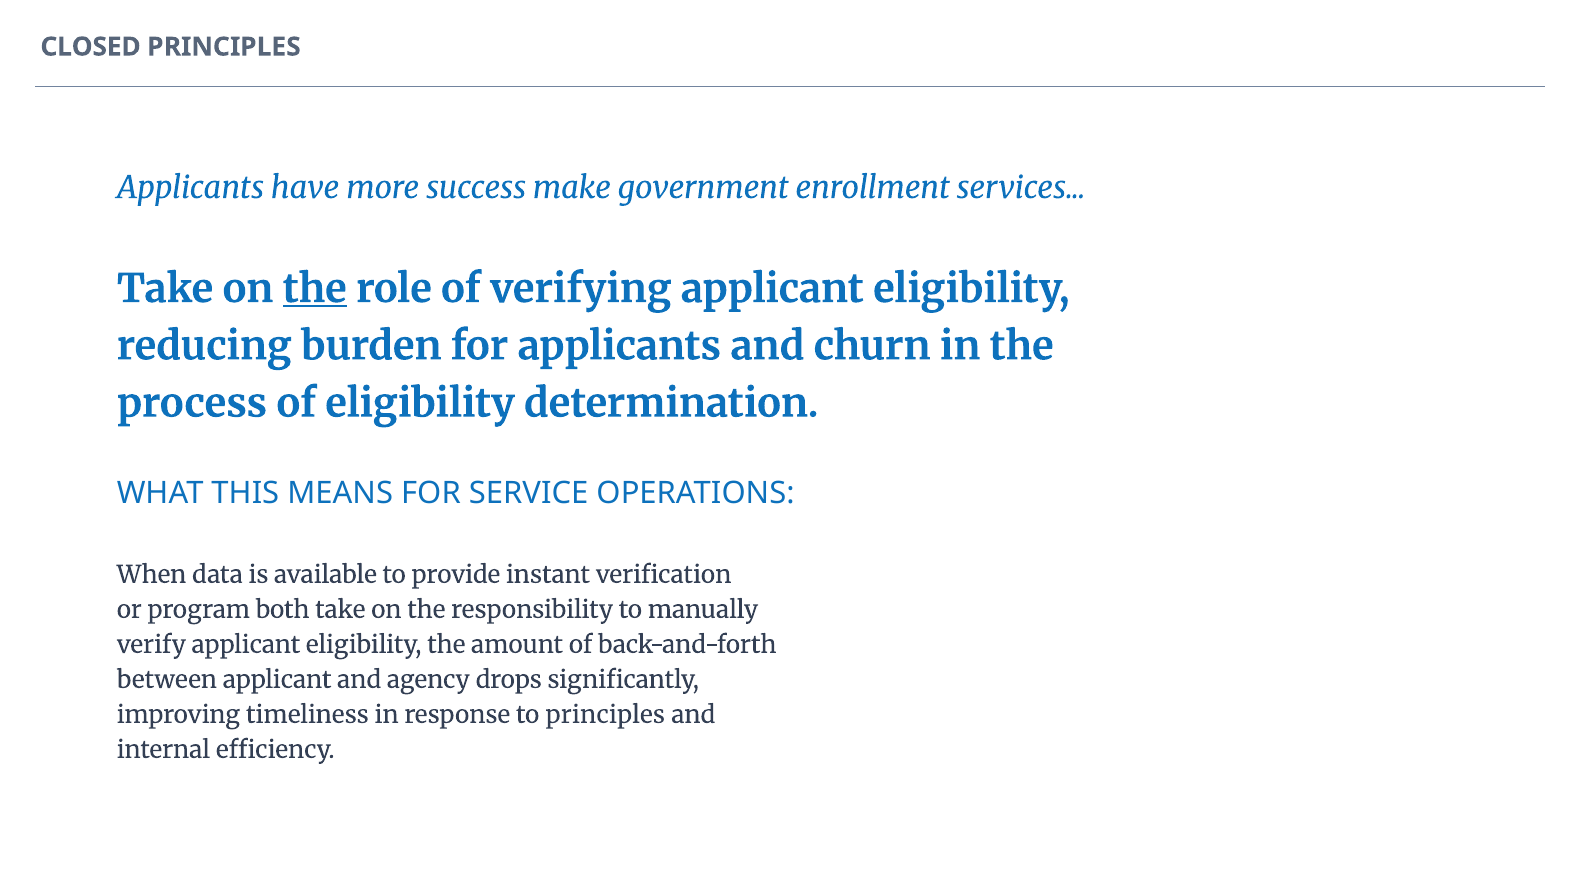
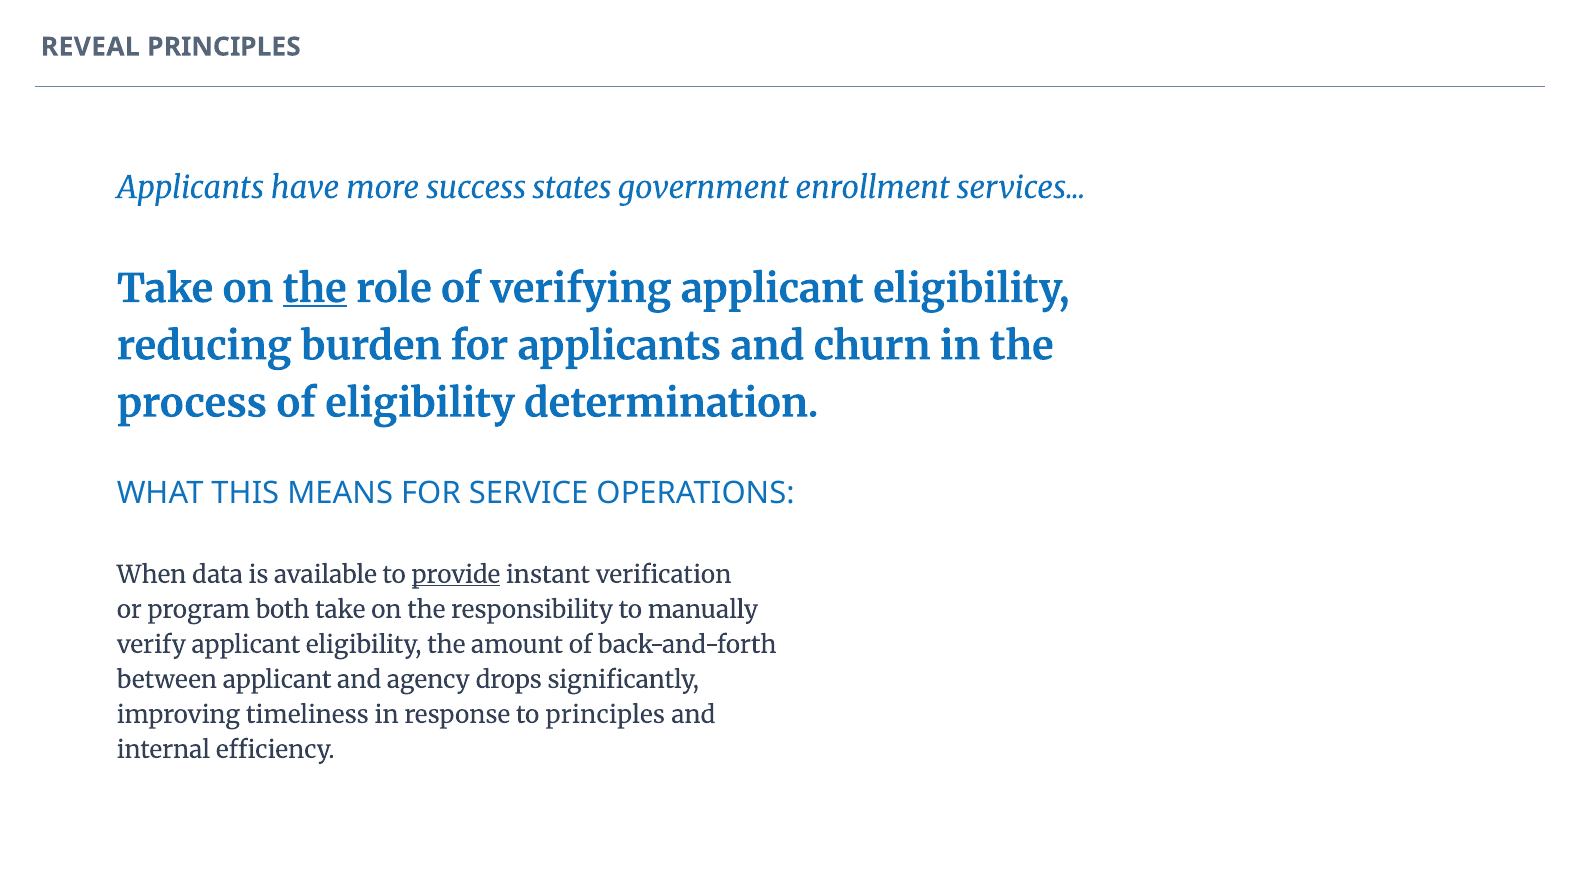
CLOSED: CLOSED -> REVEAL
make: make -> states
provide underline: none -> present
